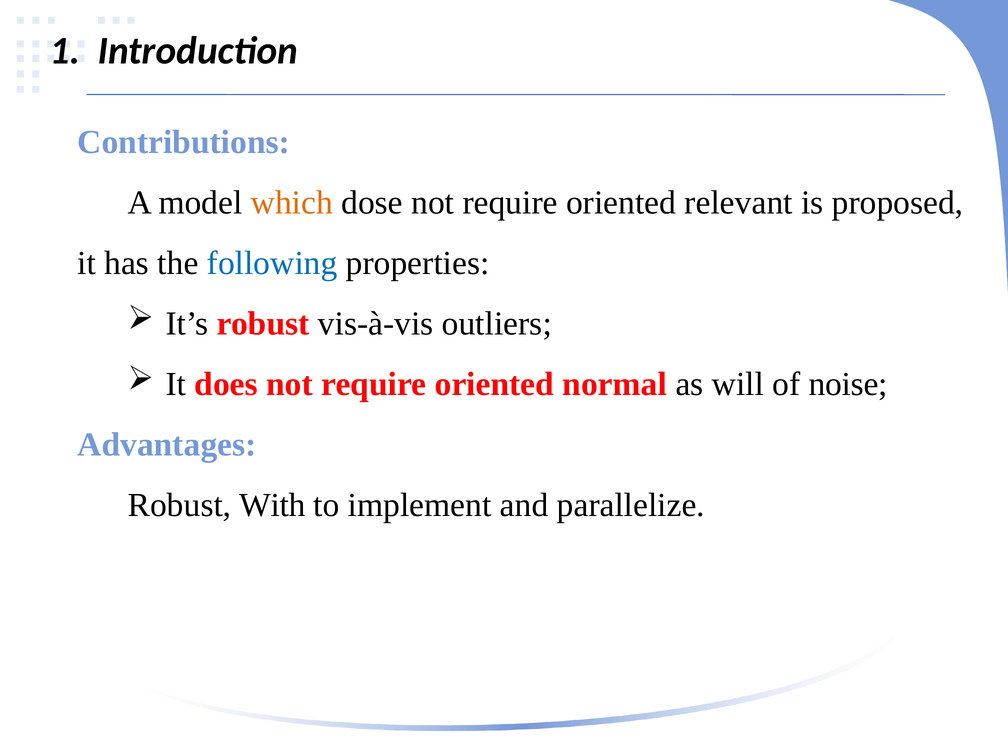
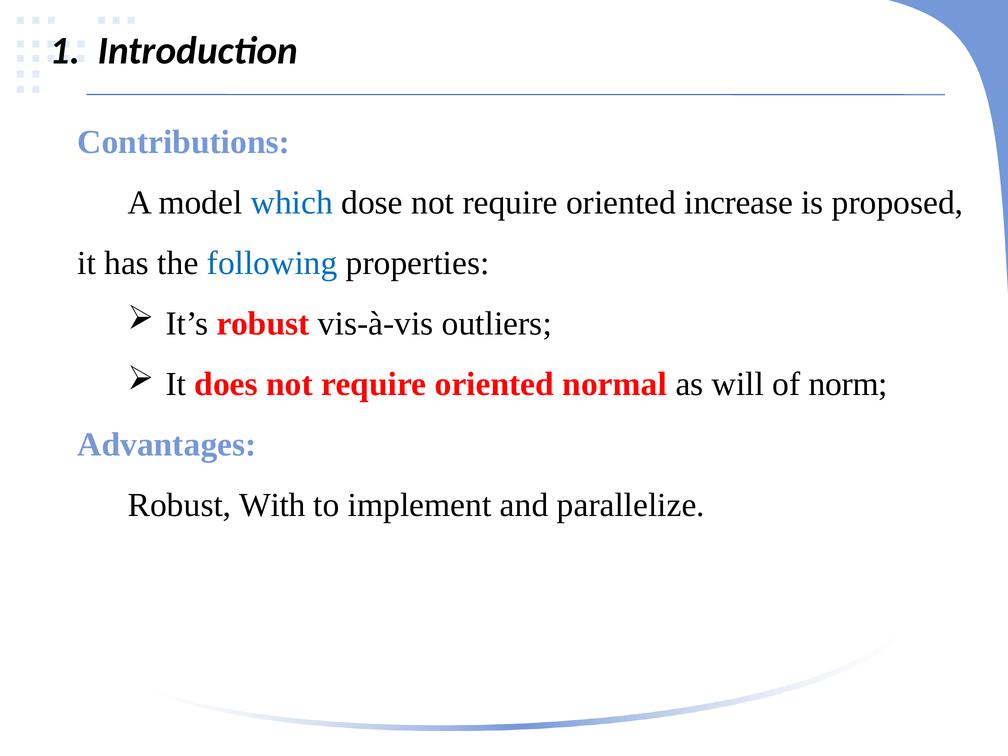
which colour: orange -> blue
relevant: relevant -> increase
noise: noise -> norm
